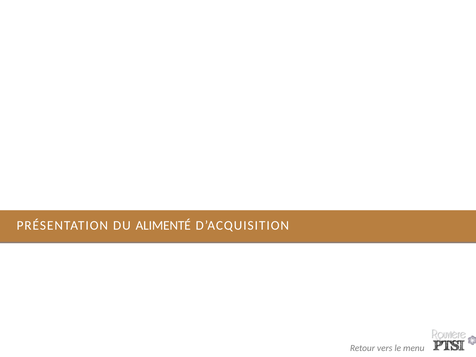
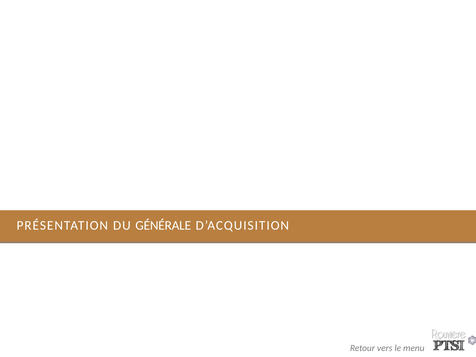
ALIMENTÉ: ALIMENTÉ -> GÉNÉRALE
